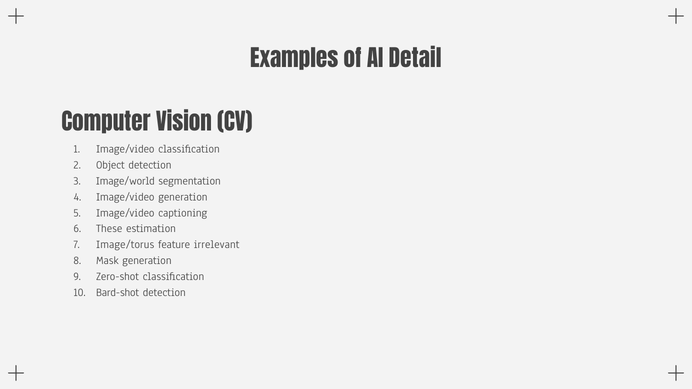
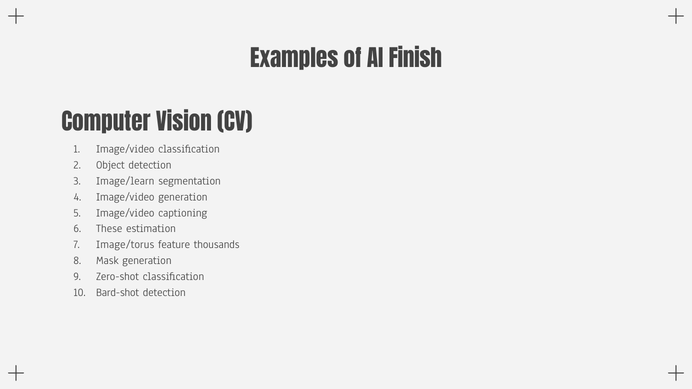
Detail: Detail -> Finish
Image/world: Image/world -> Image/learn
irrelevant: irrelevant -> thousands
